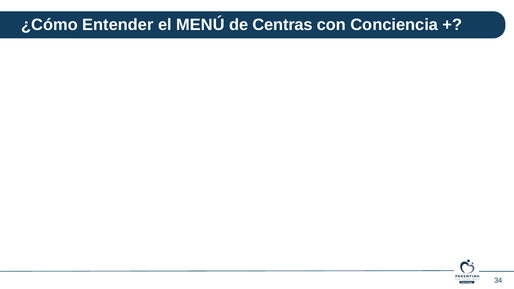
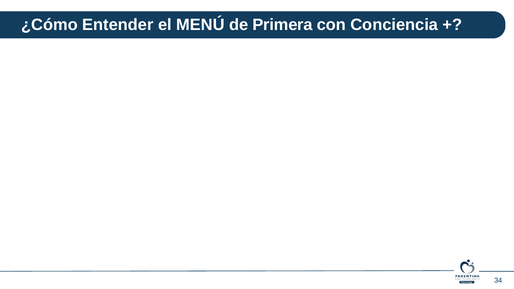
Centras: Centras -> Primera
